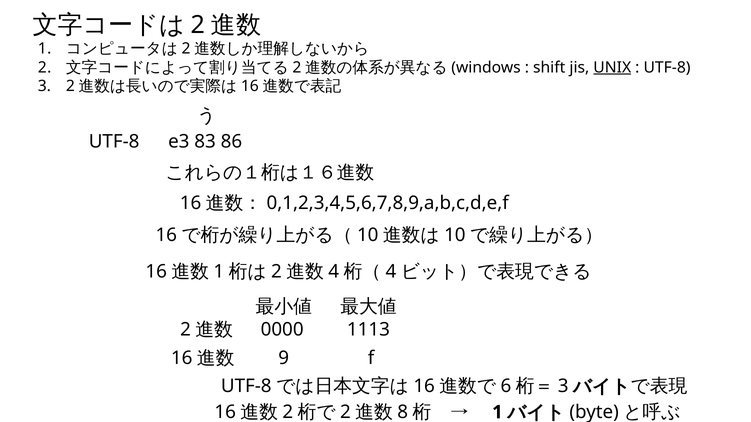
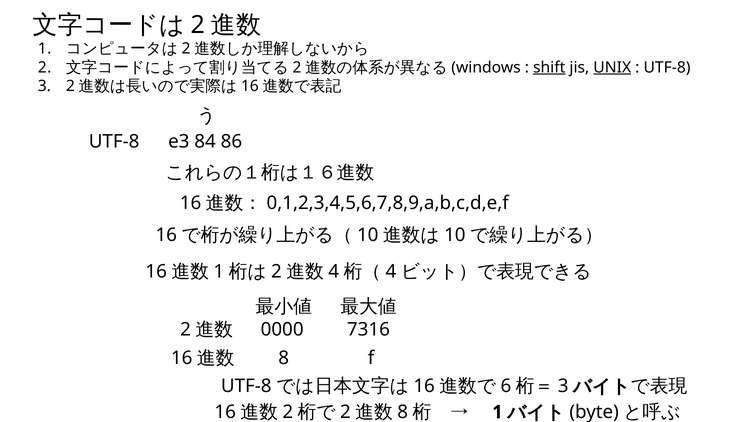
shift underline: none -> present
83: 83 -> 84
1113: 1113 -> 7316
9 at (284, 358): 9 -> 8
